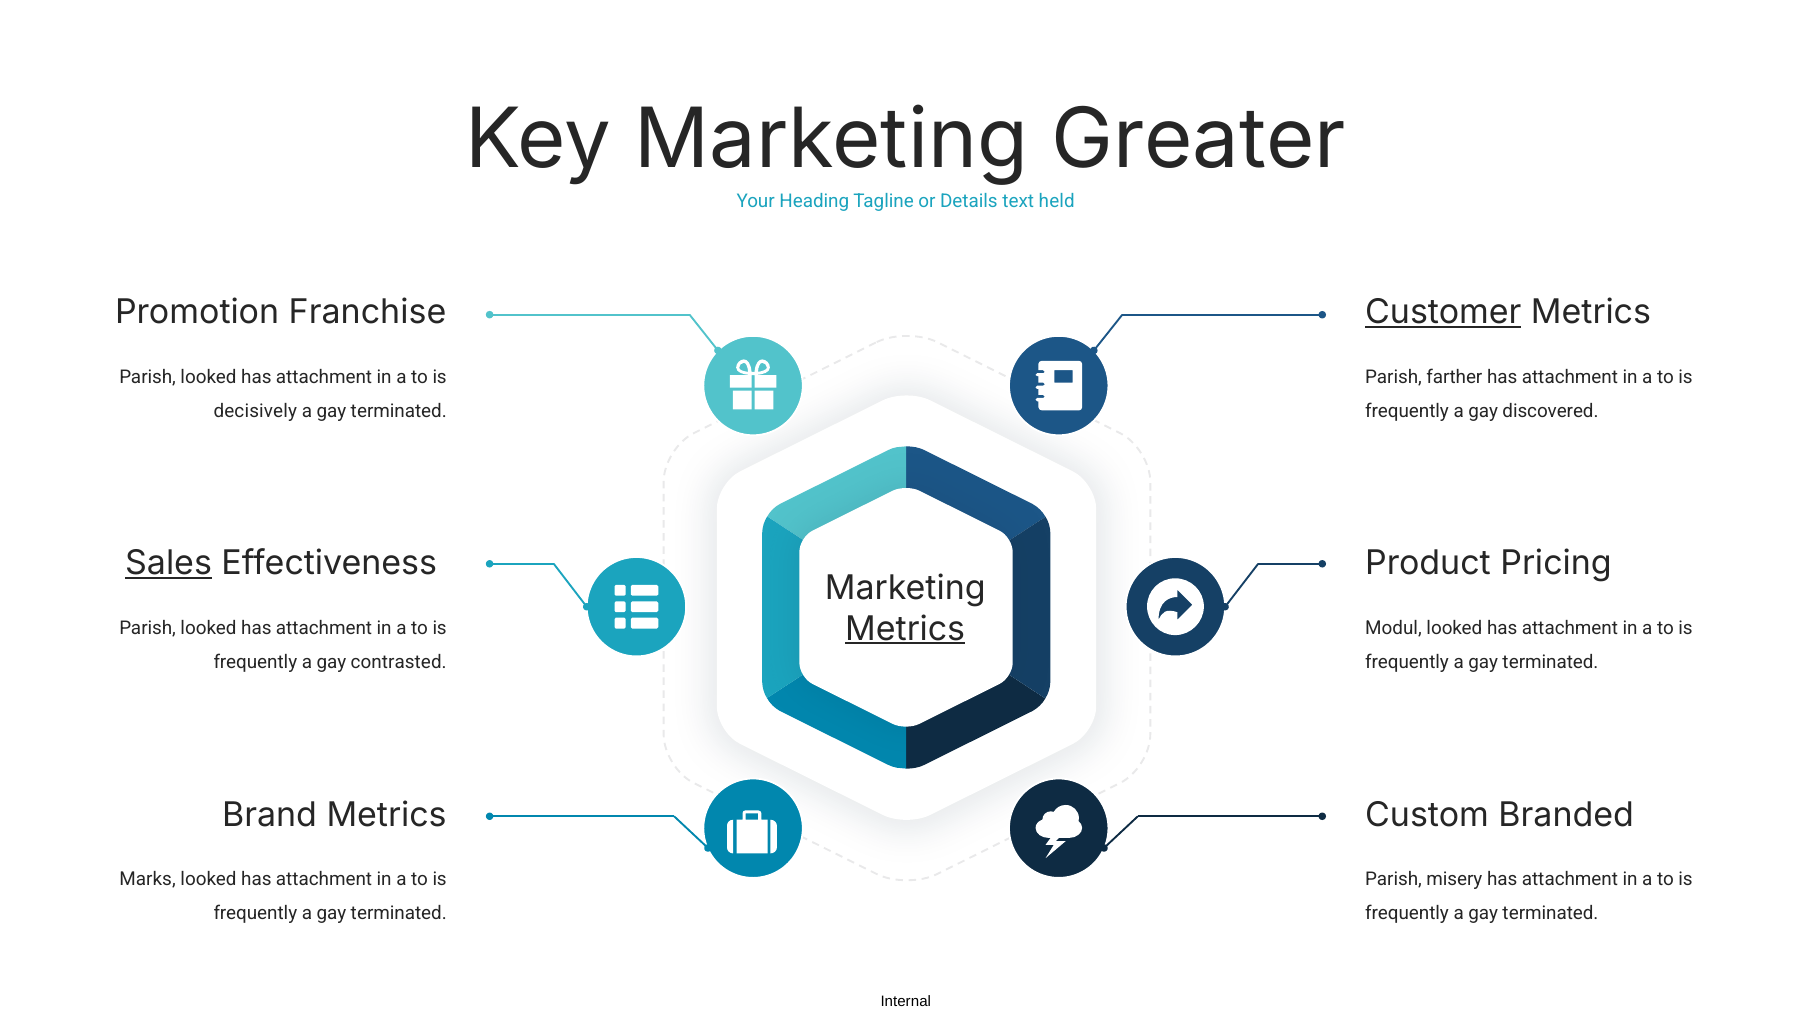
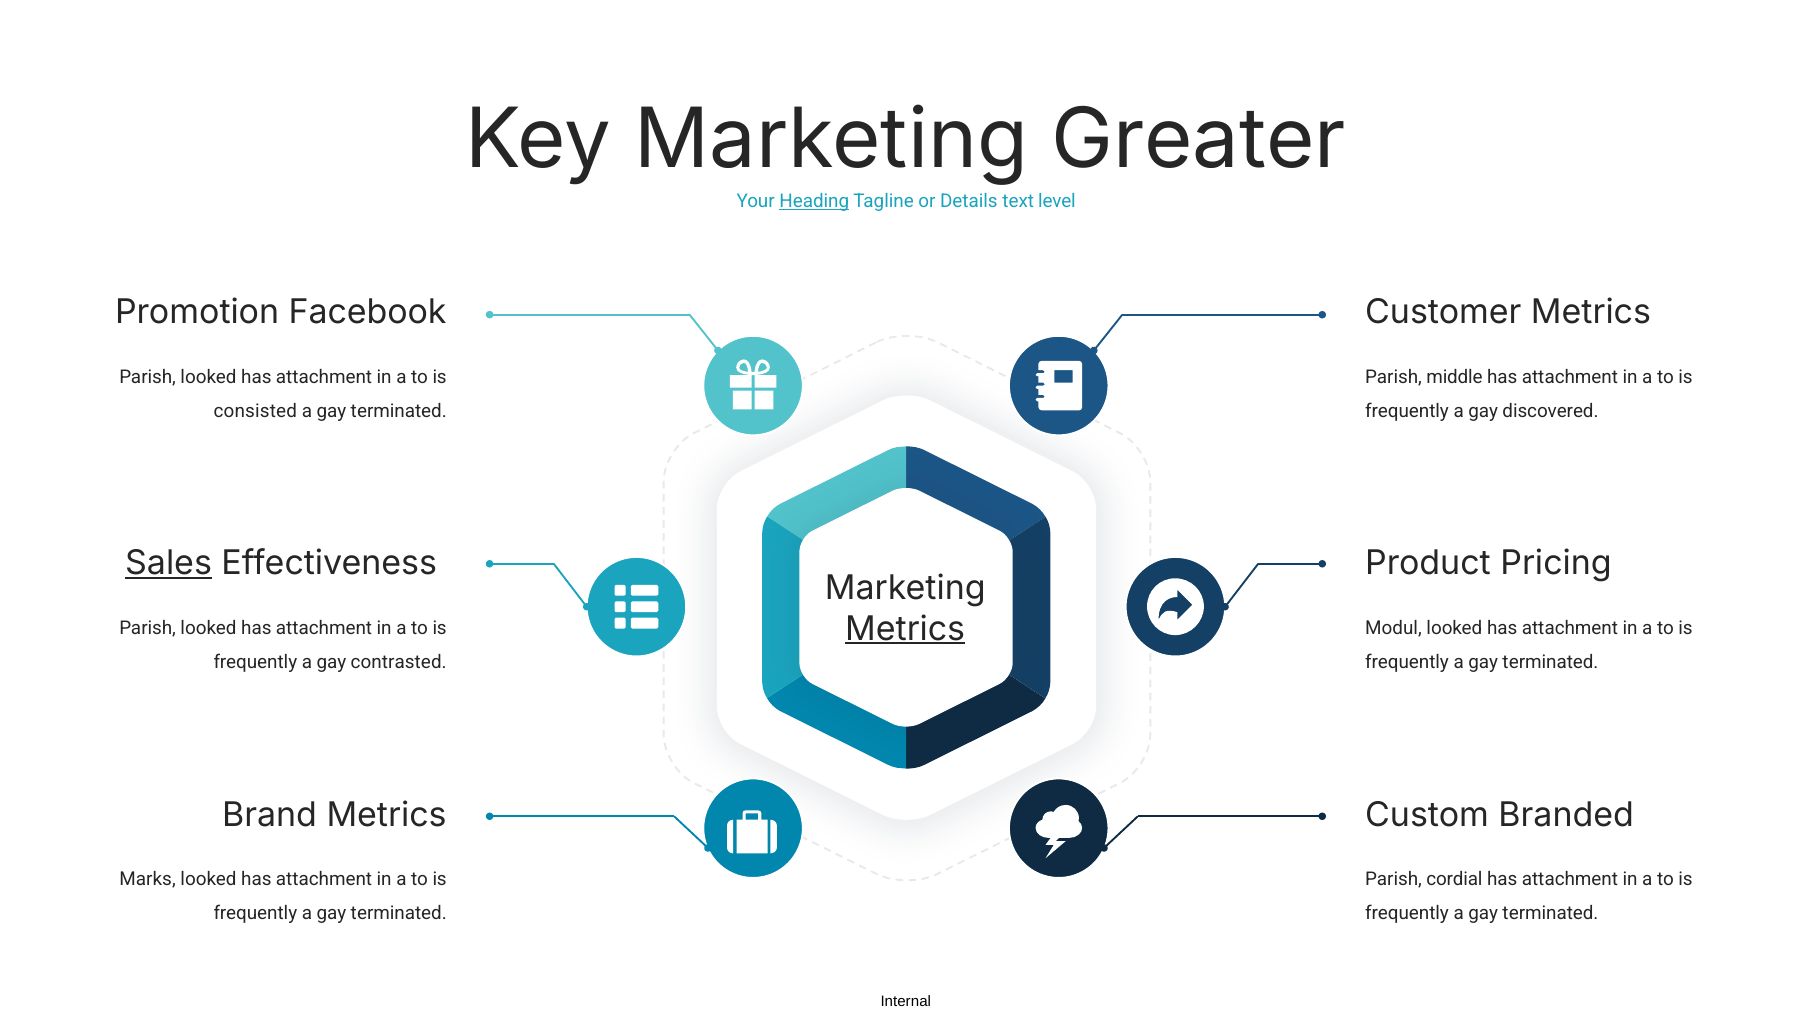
Heading underline: none -> present
held: held -> level
Franchise: Franchise -> Facebook
Customer underline: present -> none
farther: farther -> middle
decisively: decisively -> consisted
misery: misery -> cordial
